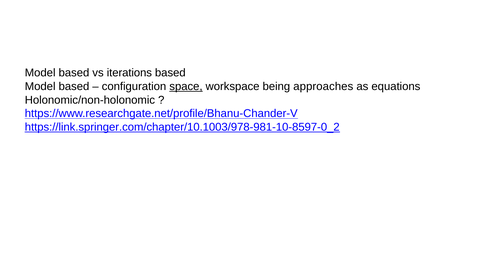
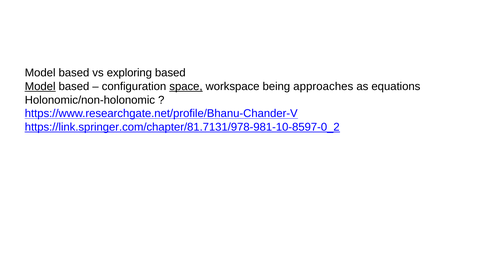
iterations: iterations -> exploring
Model at (40, 86) underline: none -> present
https://link.springer.com/chapter/10.1003/978-981-10-8597-0_2: https://link.springer.com/chapter/10.1003/978-981-10-8597-0_2 -> https://link.springer.com/chapter/81.7131/978-981-10-8597-0_2
